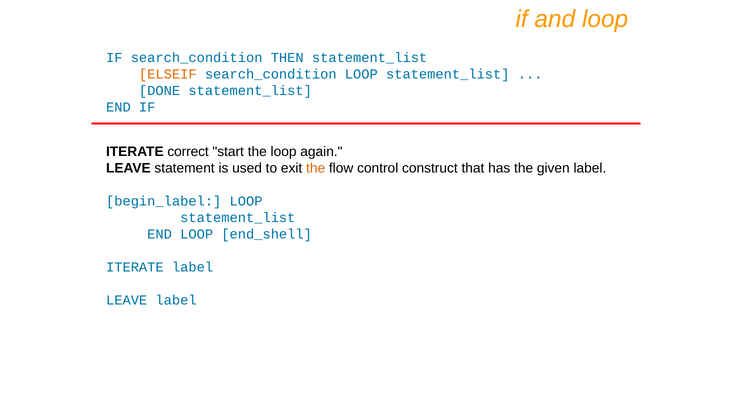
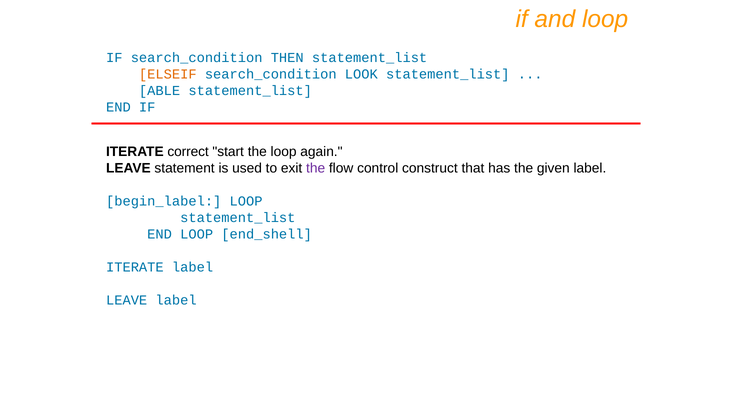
search_condition LOOP: LOOP -> LOOK
DONE: DONE -> ABLE
the at (316, 168) colour: orange -> purple
